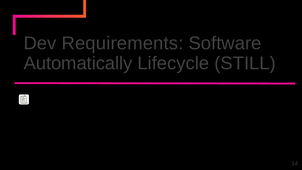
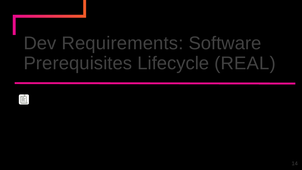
Automatically: Automatically -> Prerequisites
STILL: STILL -> REAL
